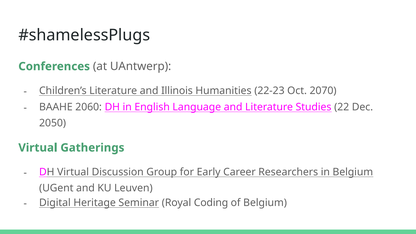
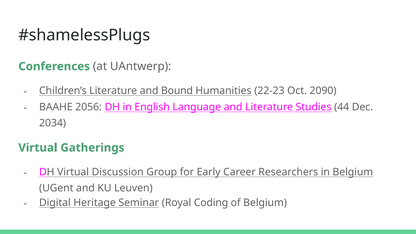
Illinois: Illinois -> Bound
2070: 2070 -> 2090
2060: 2060 -> 2056
22: 22 -> 44
2050: 2050 -> 2034
